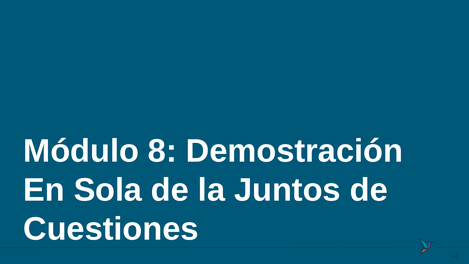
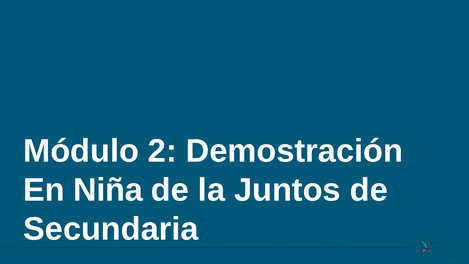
8: 8 -> 2
Sola: Sola -> Niña
Cuestiones: Cuestiones -> Secundaria
